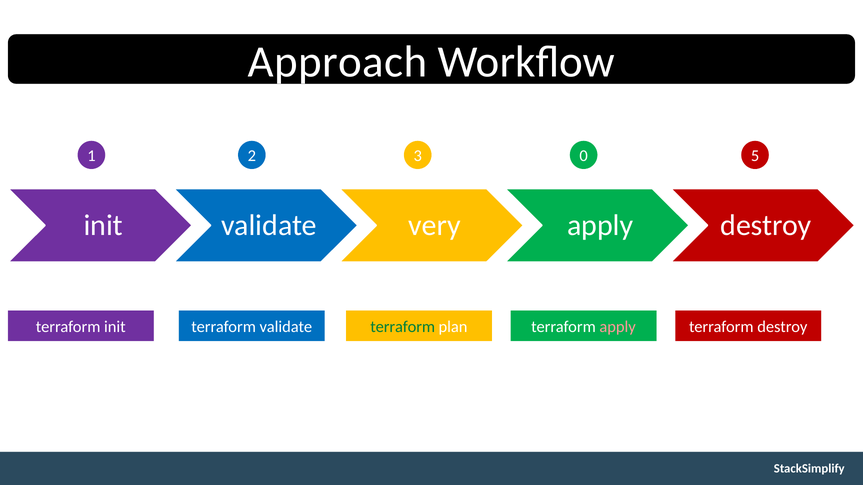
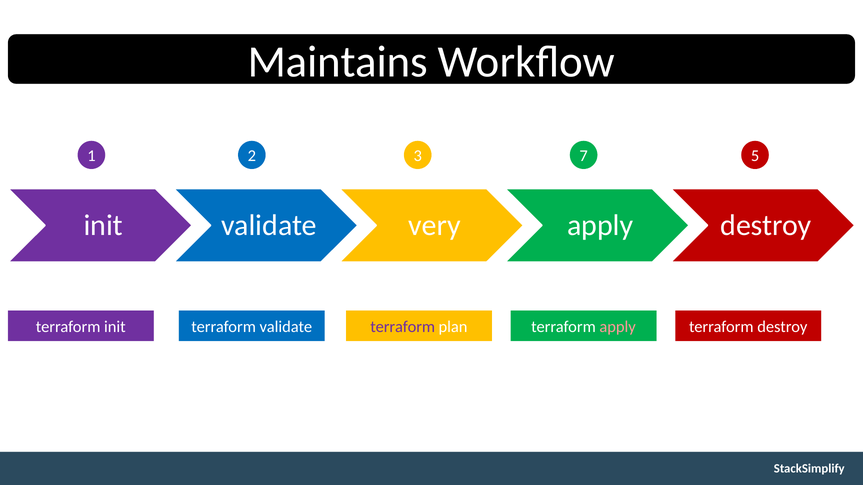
Approach: Approach -> Maintains
0: 0 -> 7
terraform at (403, 327) colour: green -> purple
